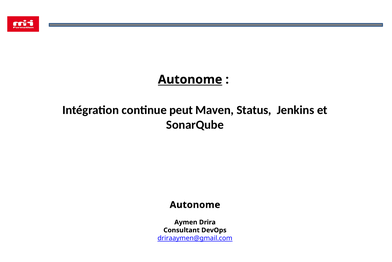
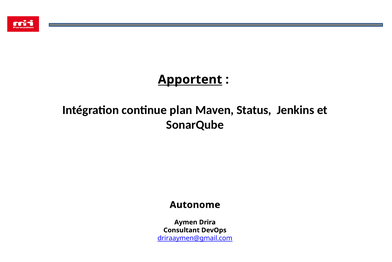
Autonome at (190, 80): Autonome -> Apportent
peut: peut -> plan
